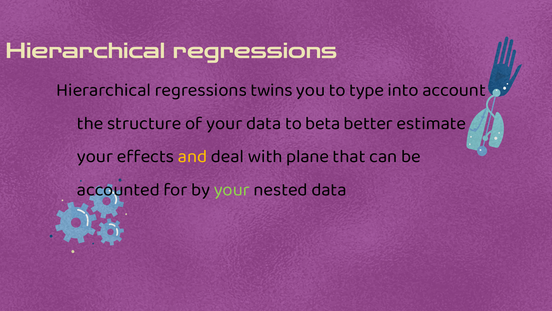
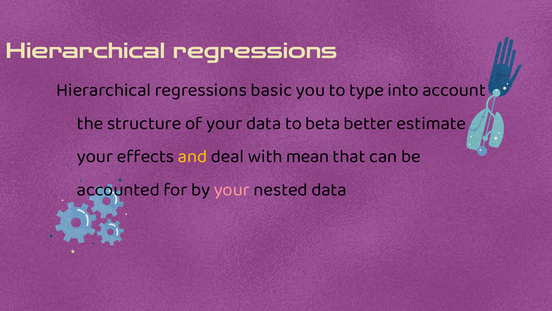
twins: twins -> basic
plane: plane -> mean
your at (232, 189) colour: light green -> pink
